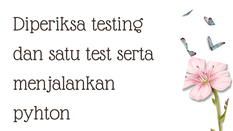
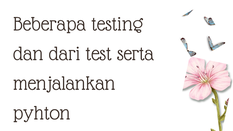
Diperiksa: Diperiksa -> Beberapa
satu: satu -> dari
